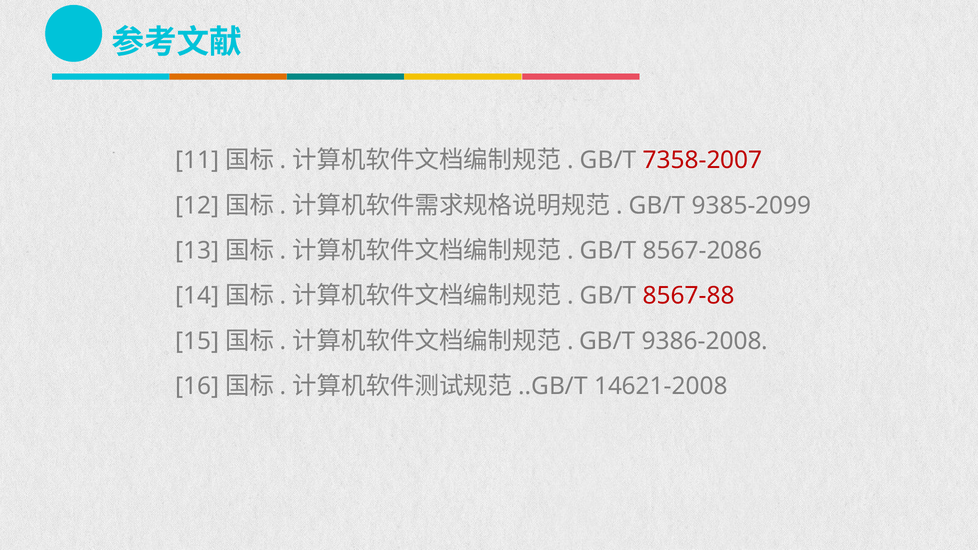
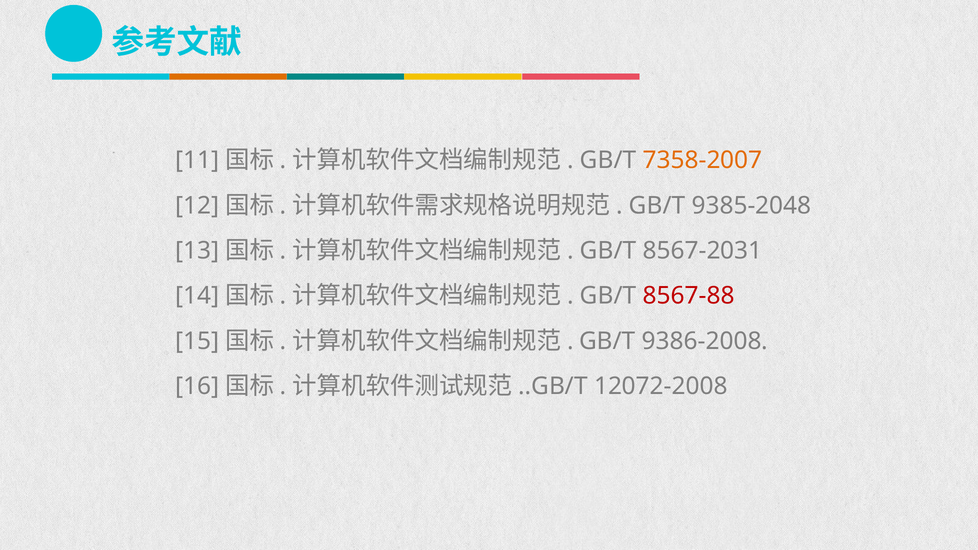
7358-2007 colour: red -> orange
9385-2099: 9385-2099 -> 9385-2048
8567-2086: 8567-2086 -> 8567-2031
14621-2008: 14621-2008 -> 12072-2008
